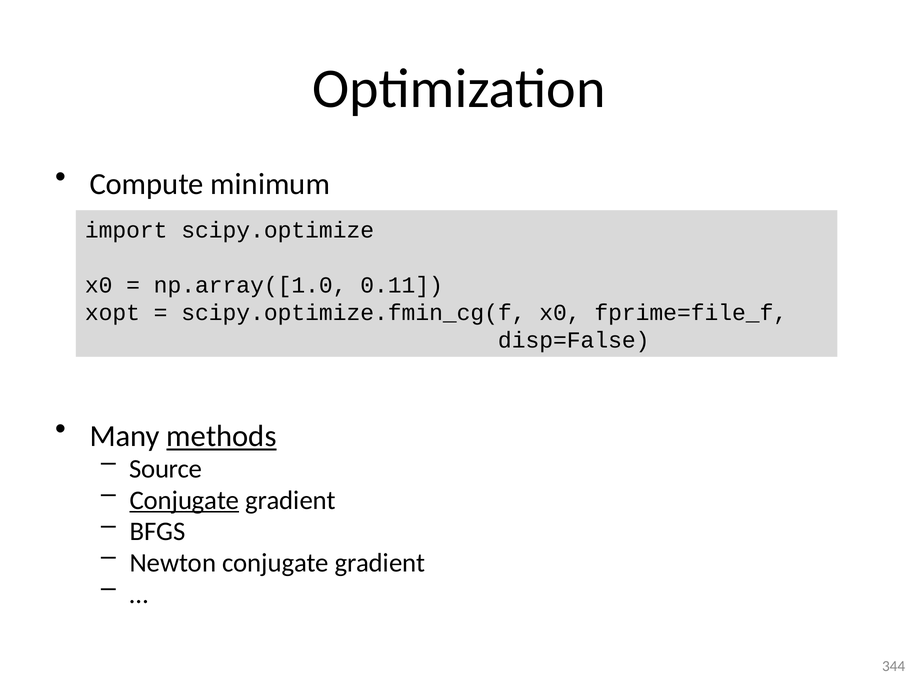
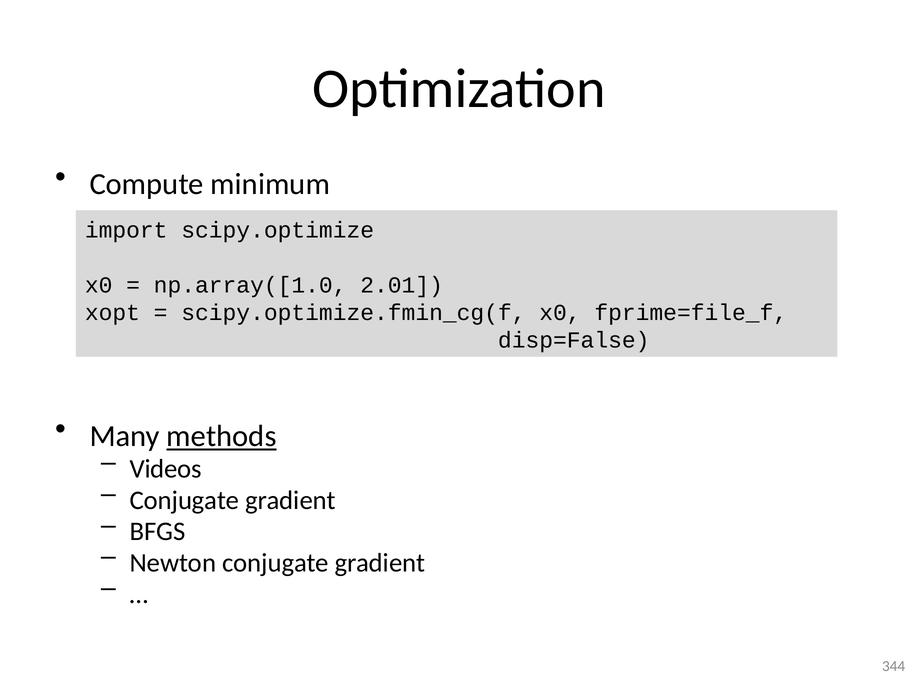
0.11: 0.11 -> 2.01
Source: Source -> Videos
Conjugate at (184, 501) underline: present -> none
